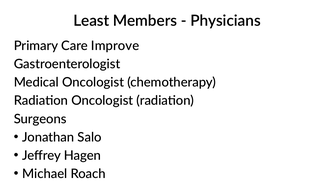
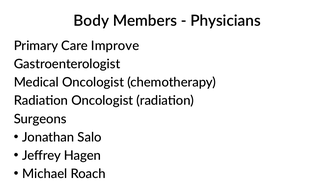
Least: Least -> Body
